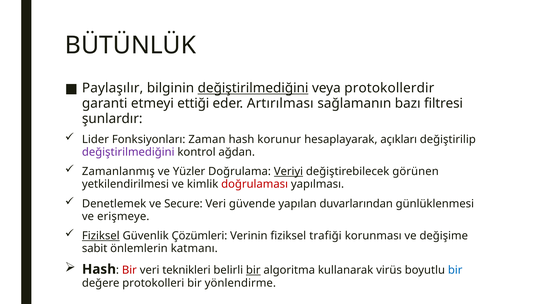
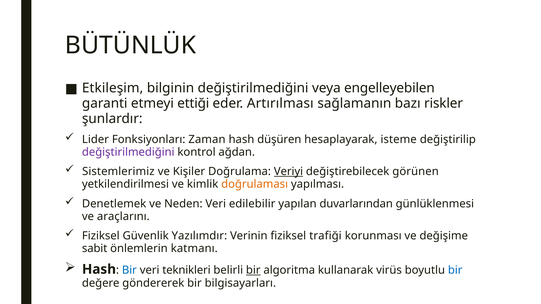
Paylaşılır: Paylaşılır -> Etkileşim
değiştirilmediğini at (253, 88) underline: present -> none
protokollerdir: protokollerdir -> engelleyebilen
filtresi: filtresi -> riskler
korunur: korunur -> düşüren
açıkları: açıkları -> isteme
Zamanlanmış: Zamanlanmış -> Sistemlerimiz
Yüzler: Yüzler -> Kişiler
doğrulaması colour: red -> orange
Secure: Secure -> Neden
güvende: güvende -> edilebilir
erişmeye: erişmeye -> araçlarını
Fiziksel at (101, 236) underline: present -> none
Çözümleri: Çözümleri -> Yazılımdır
Bir at (129, 270) colour: red -> blue
protokolleri: protokolleri -> göndererek
yönlendirme: yönlendirme -> bilgisayarları
